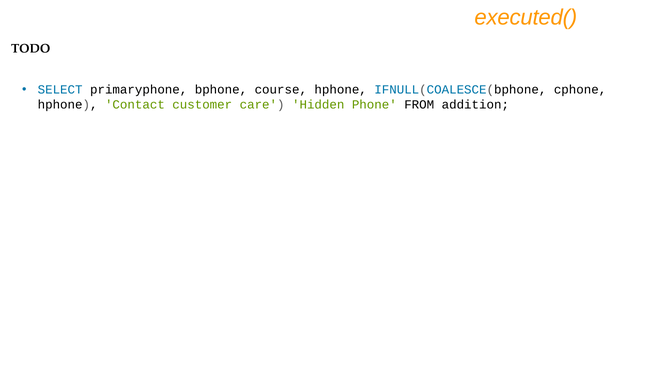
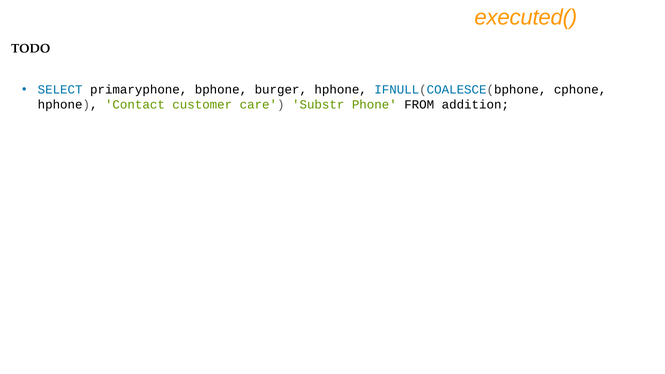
course: course -> burger
Hidden: Hidden -> Substr
